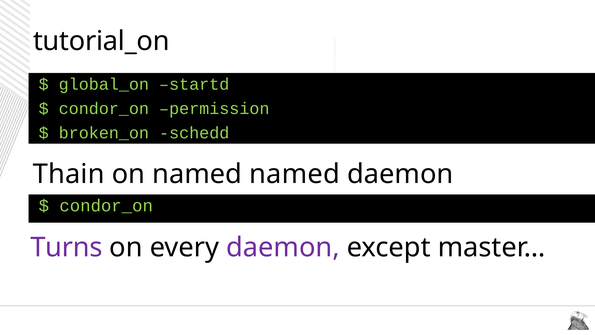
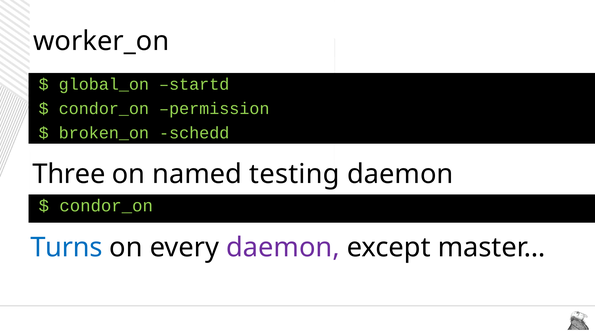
tutorial_on: tutorial_on -> worker_on
Thain: Thain -> Three
named named: named -> testing
Turns colour: purple -> blue
